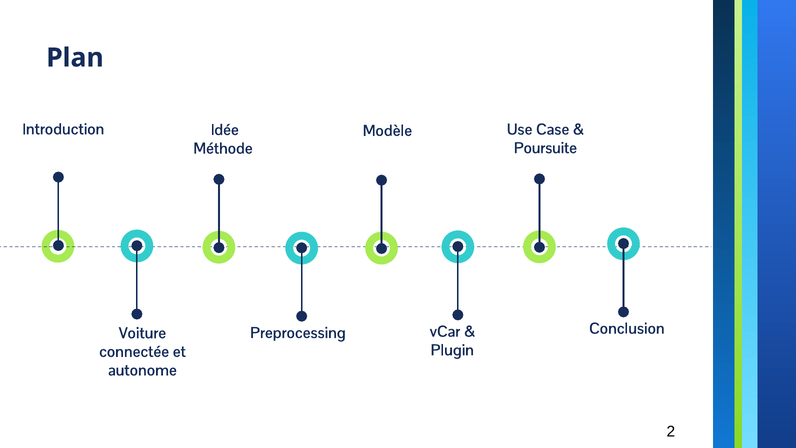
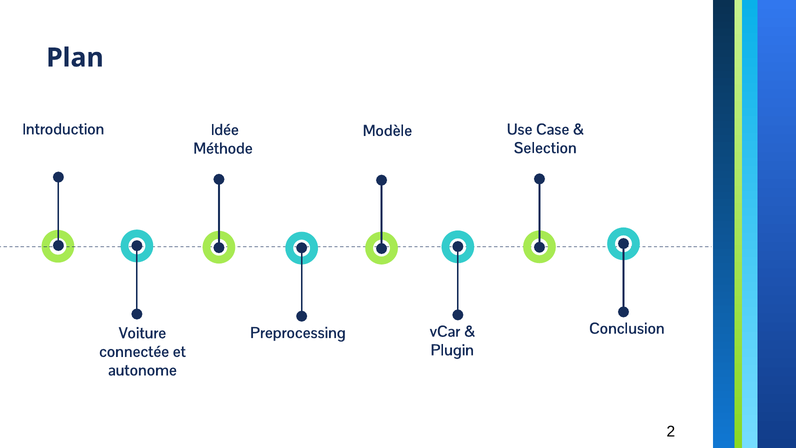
Poursuite: Poursuite -> Selection
